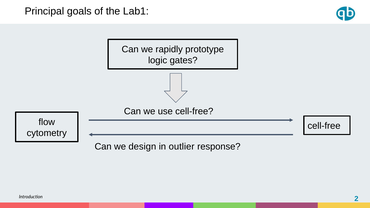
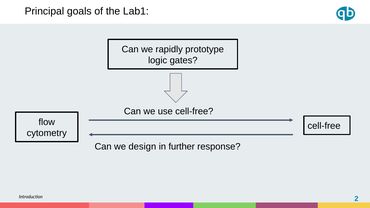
outlier: outlier -> further
